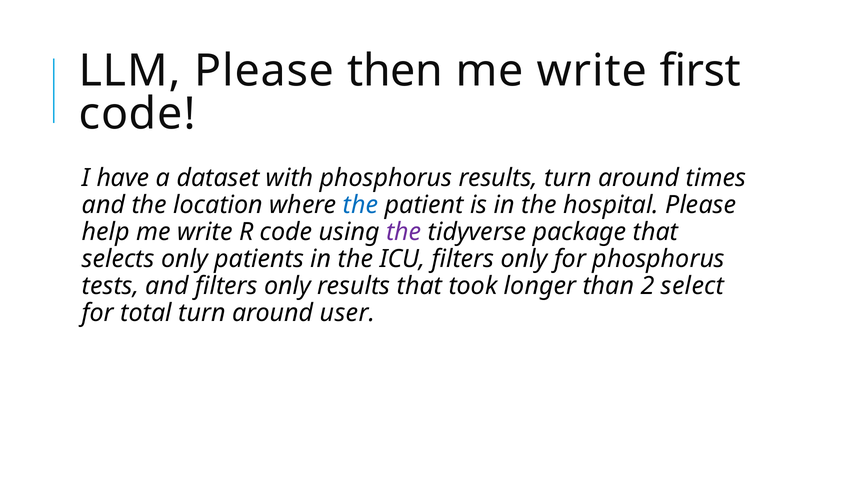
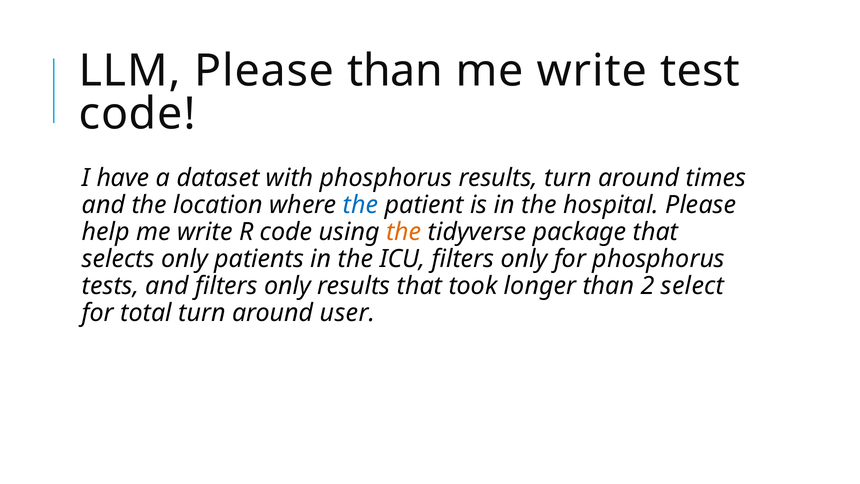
Please then: then -> than
first: first -> test
the at (404, 232) colour: purple -> orange
